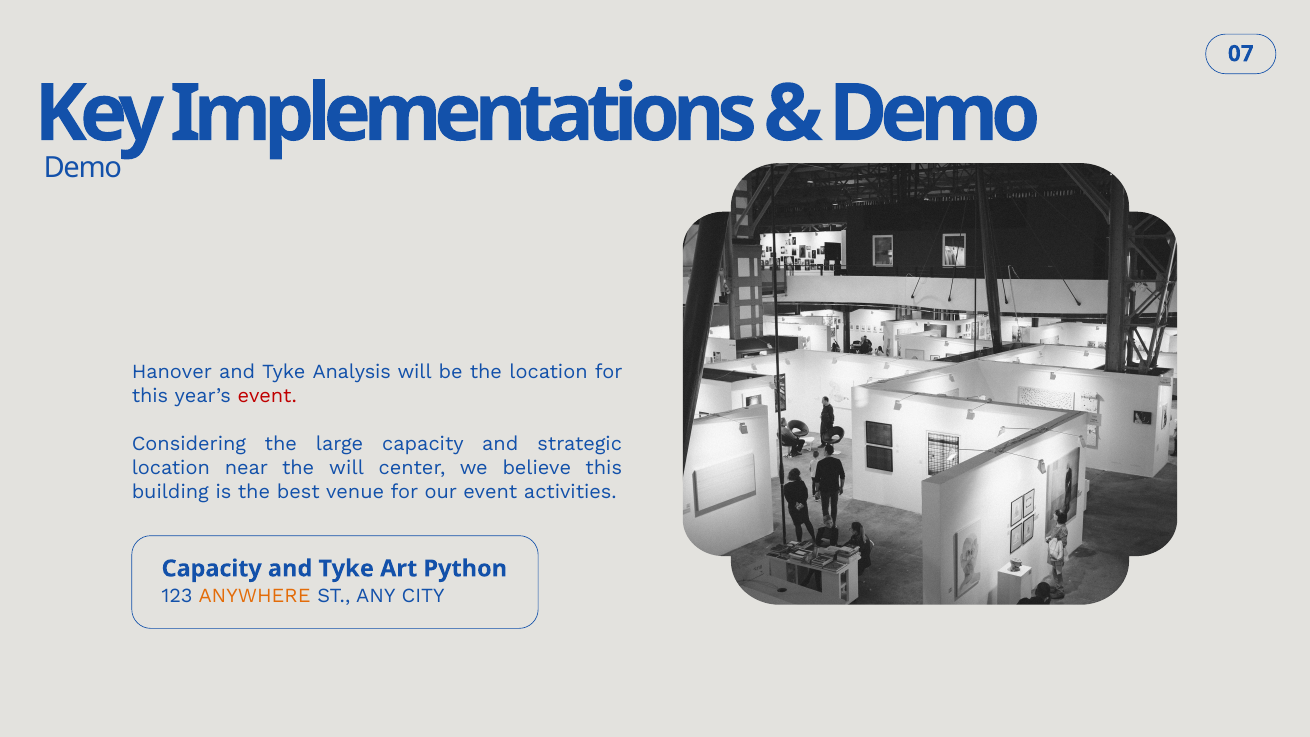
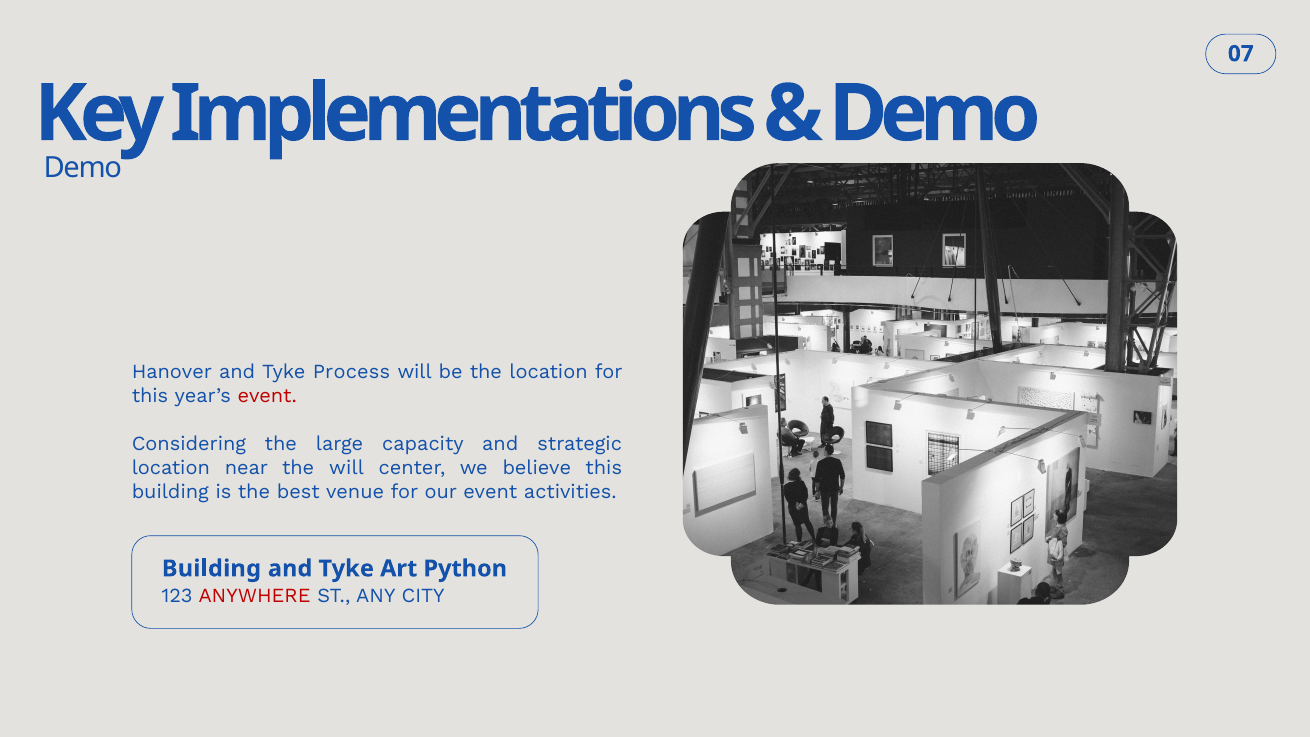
Analysis: Analysis -> Process
Capacity at (212, 569): Capacity -> Building
ANYWHERE colour: orange -> red
